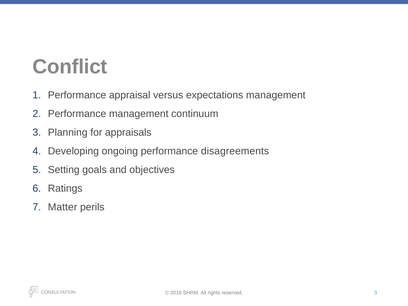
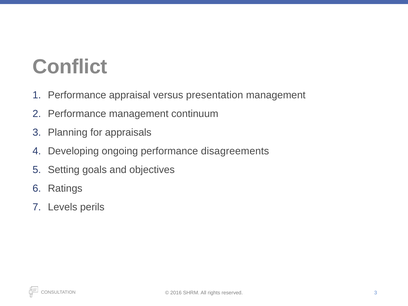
expectations: expectations -> presentation
Matter: Matter -> Levels
